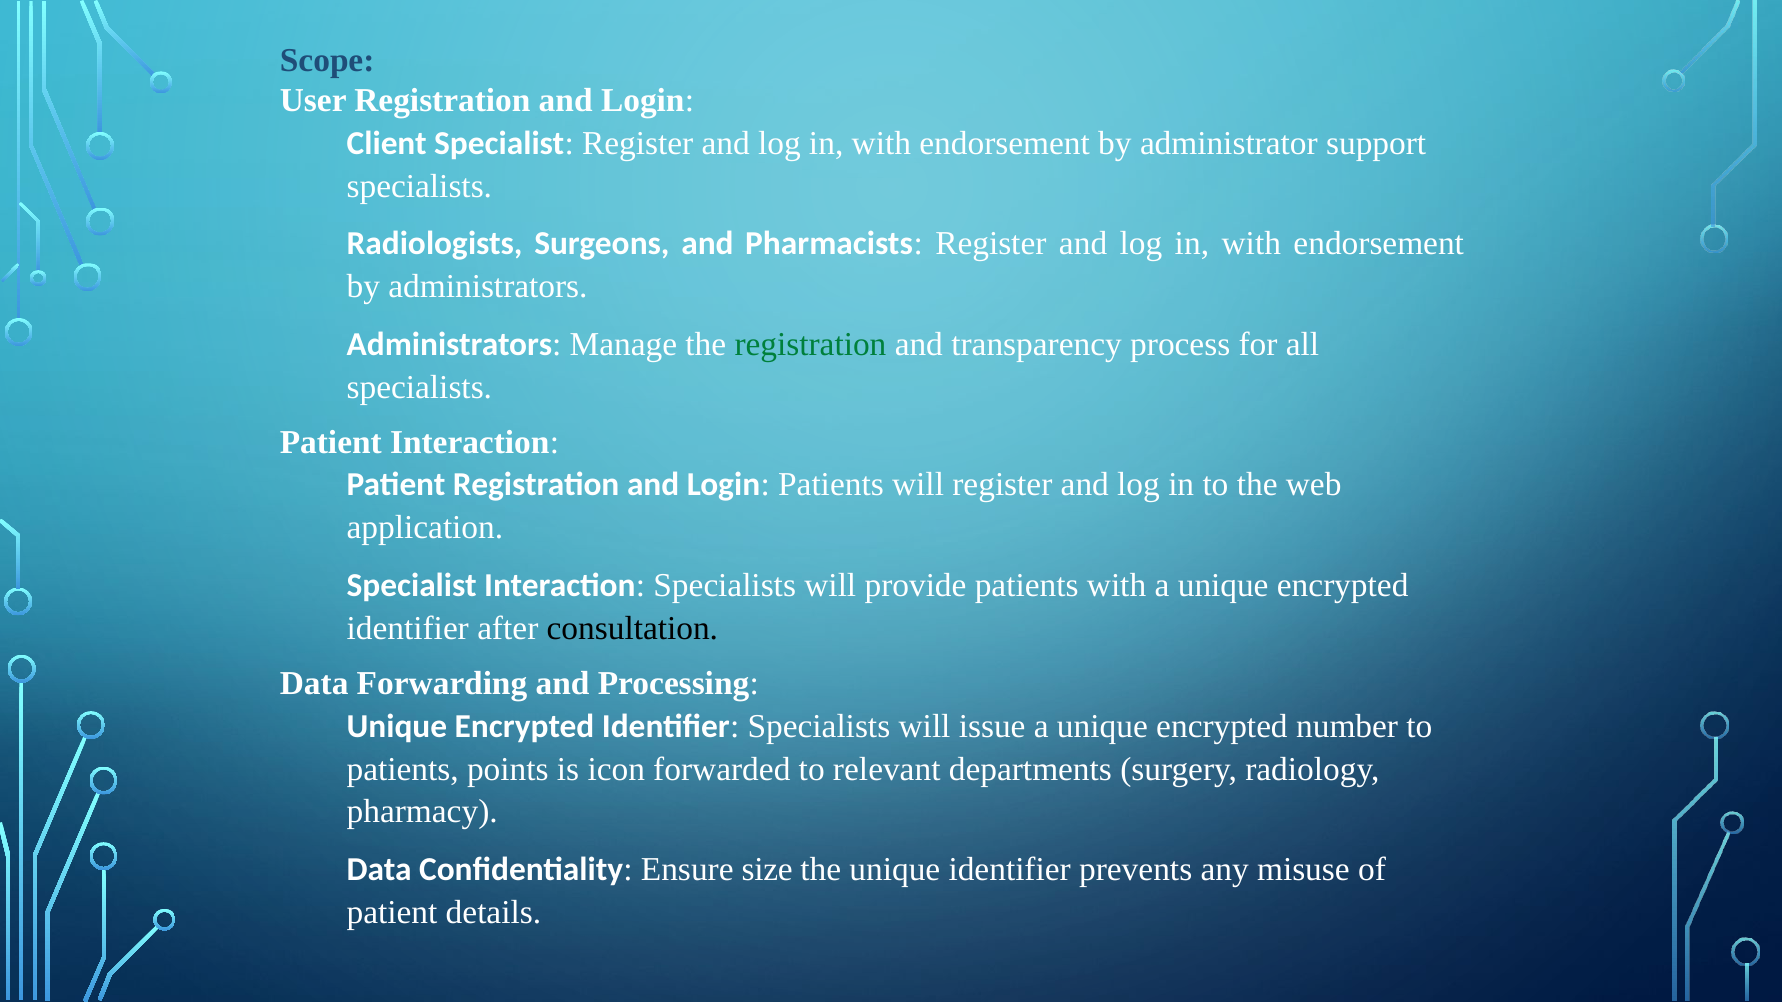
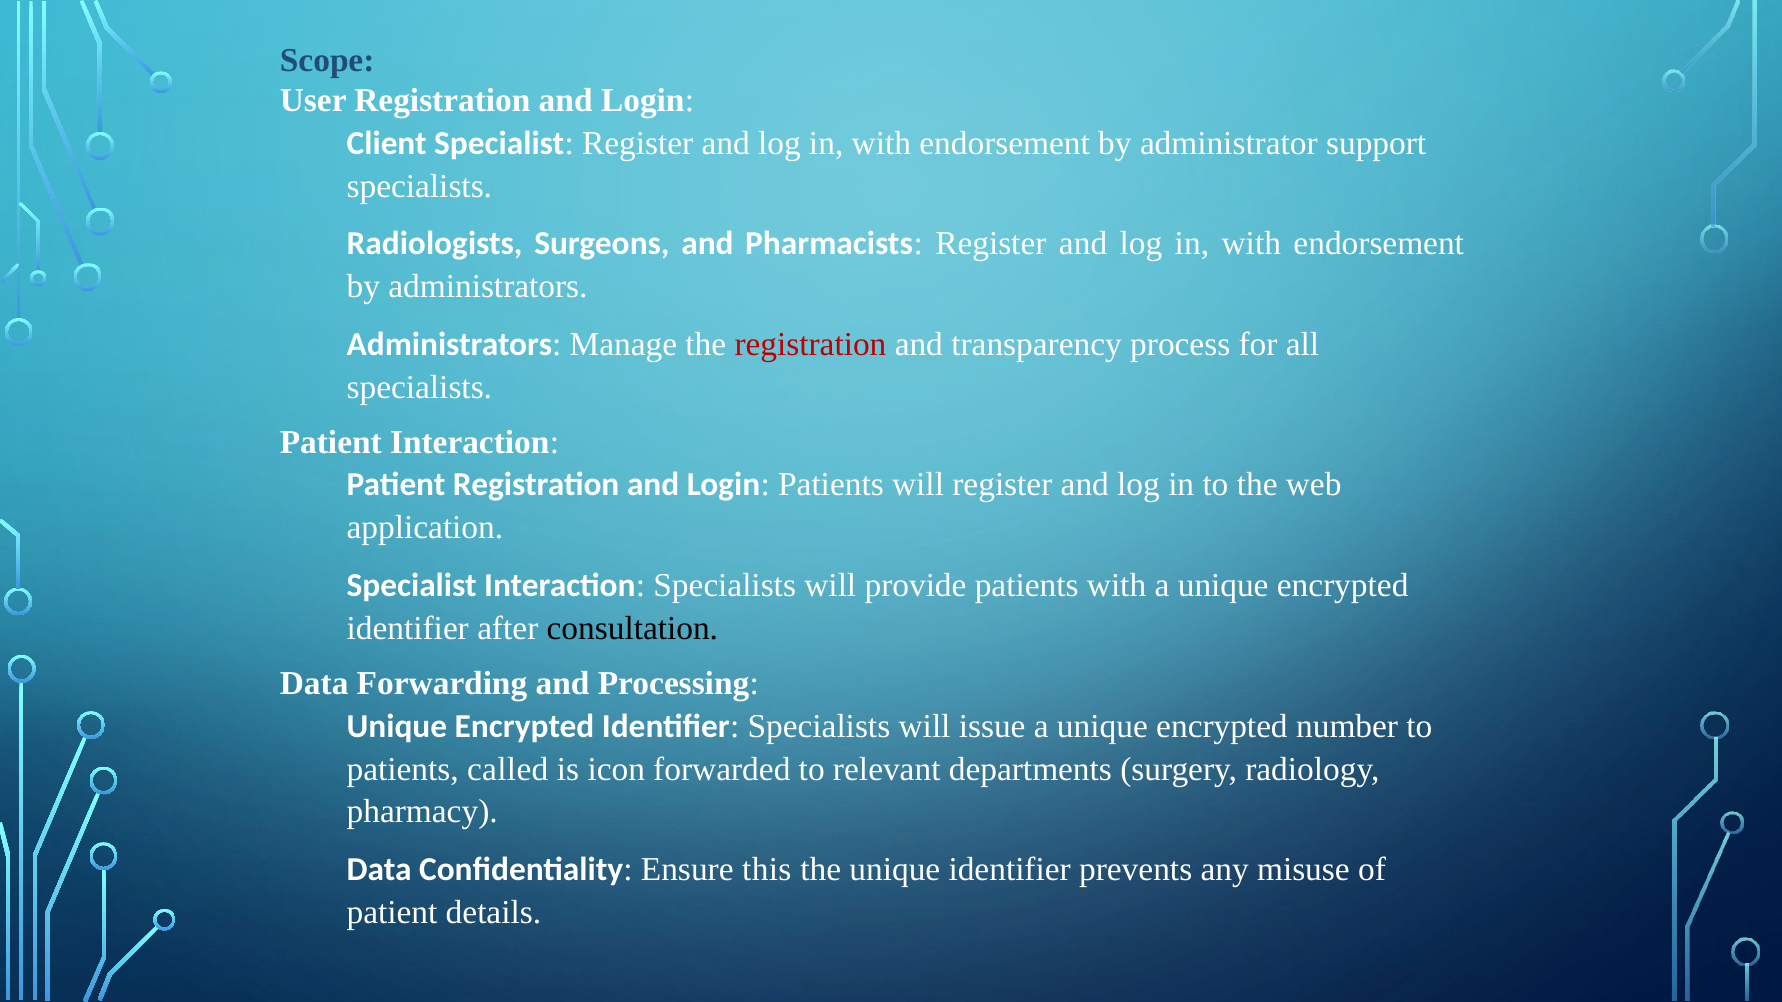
registration at (810, 344) colour: green -> red
points: points -> called
size: size -> this
